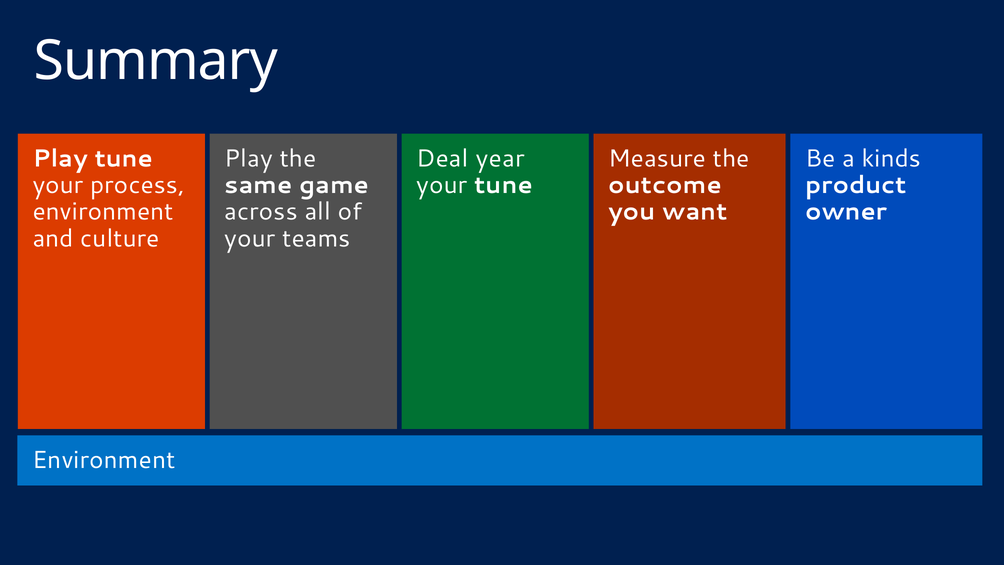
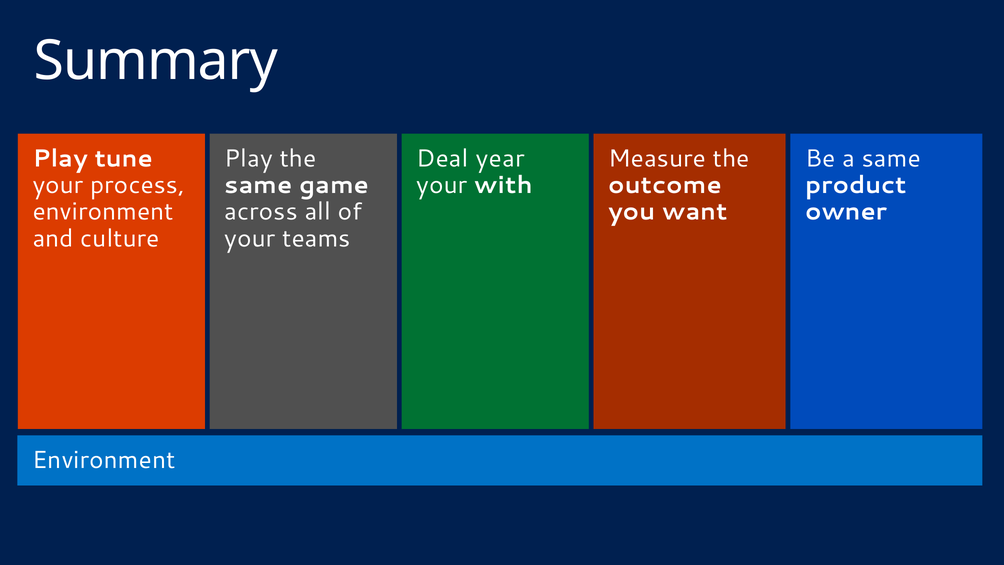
a kinds: kinds -> same
your tune: tune -> with
